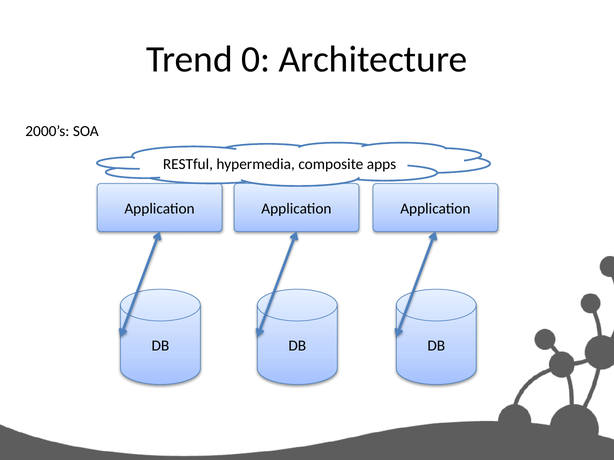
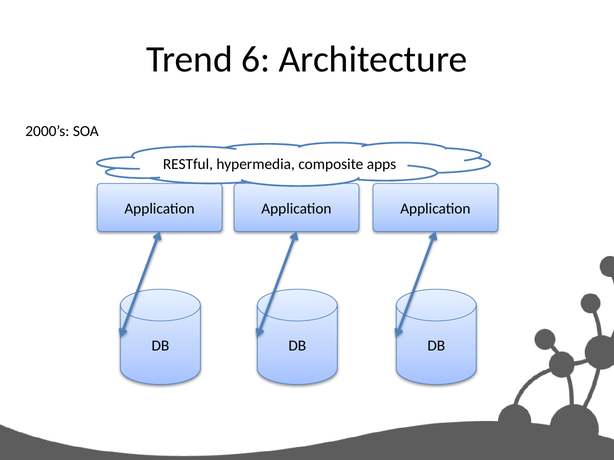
0: 0 -> 6
